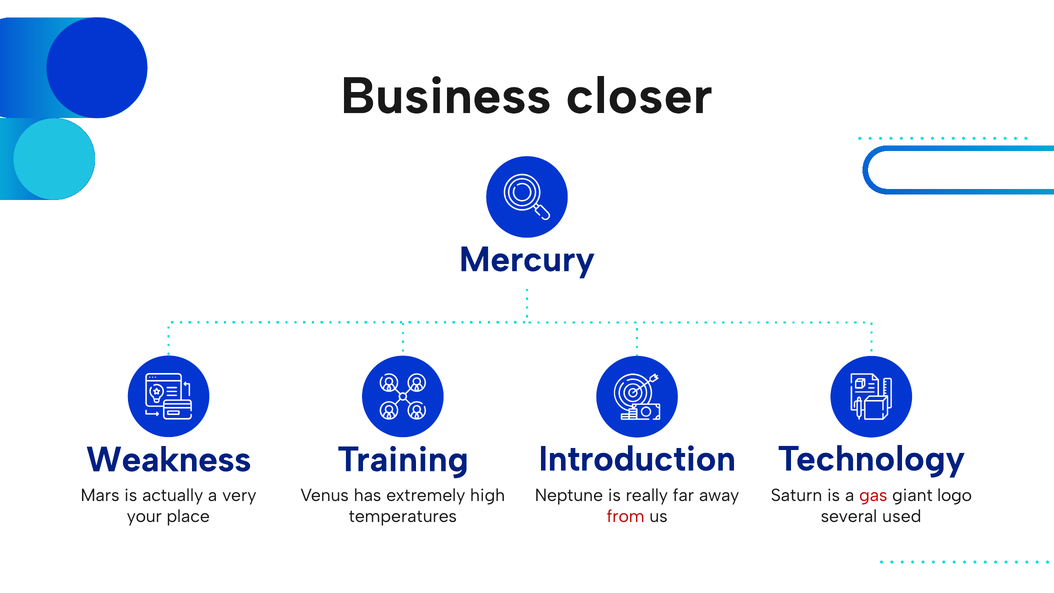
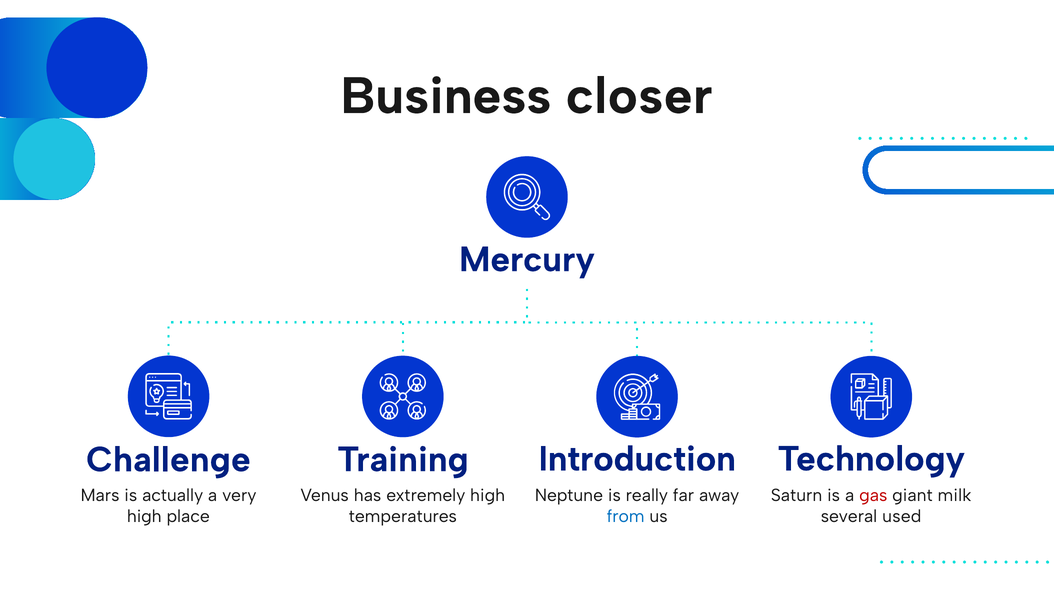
Weakness: Weakness -> Challenge
logo: logo -> milk
from colour: red -> blue
your at (144, 517): your -> high
